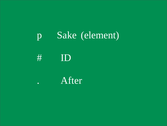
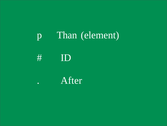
Sake: Sake -> Than
